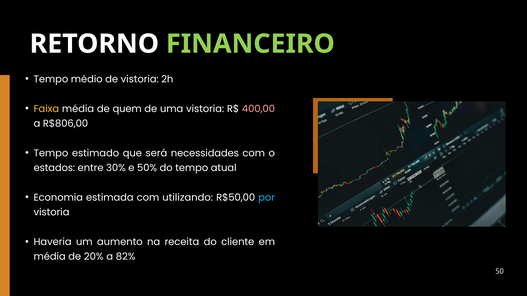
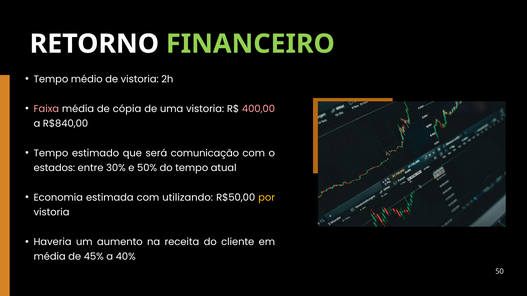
Faixa colour: yellow -> pink
quem: quem -> cópia
R$806,00: R$806,00 -> R$840,00
necessidades: necessidades -> comunicação
por colour: light blue -> yellow
20%: 20% -> 45%
82%: 82% -> 40%
